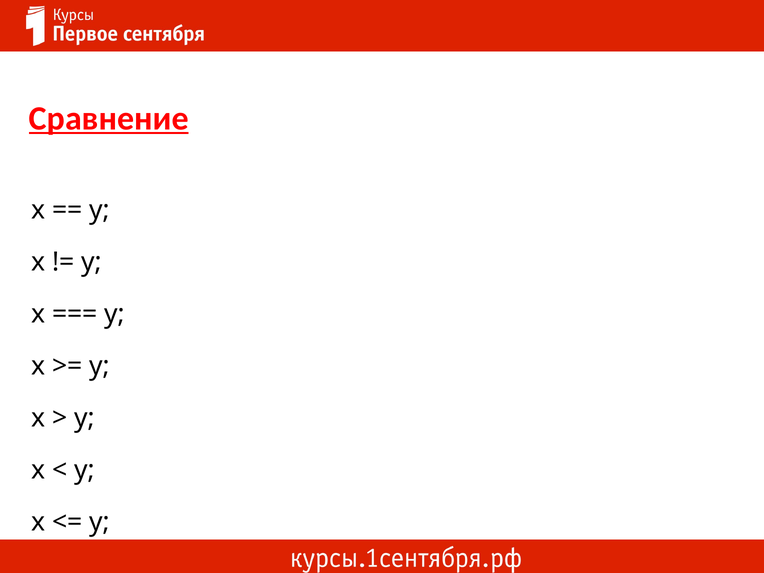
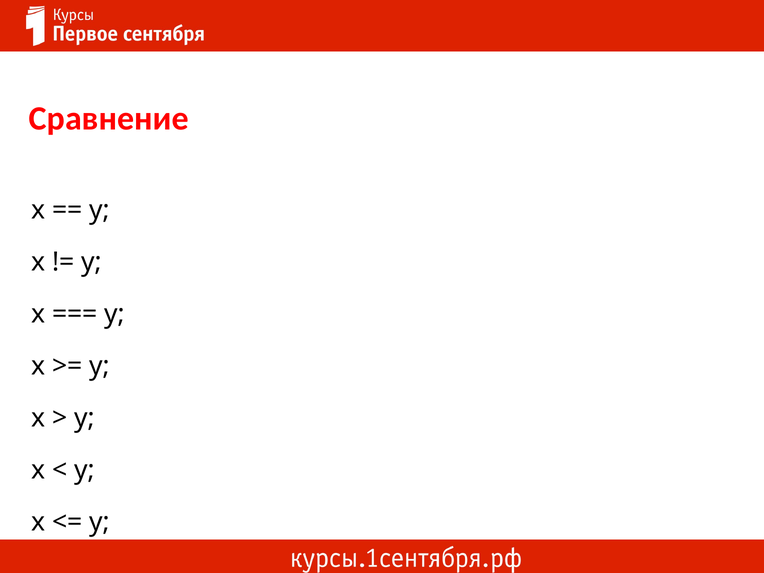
Сравнение underline: present -> none
